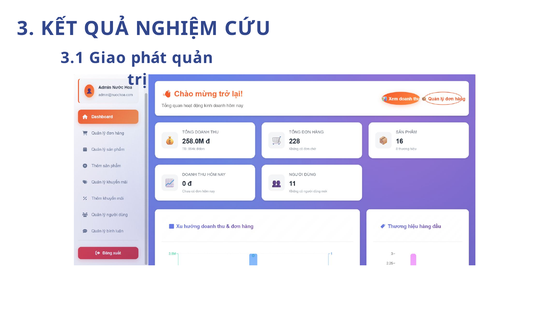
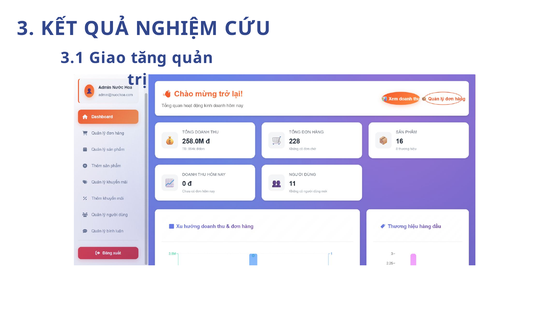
phát: phát -> tăng
